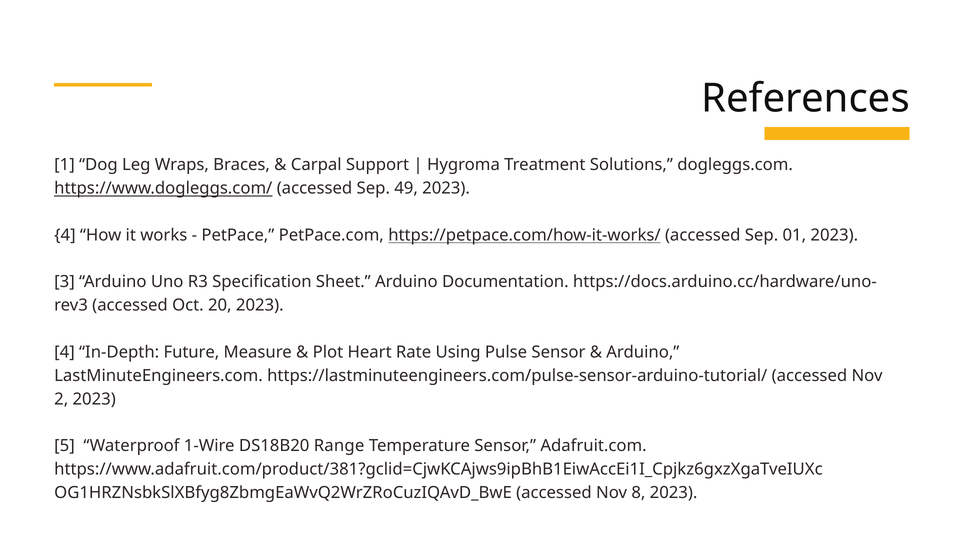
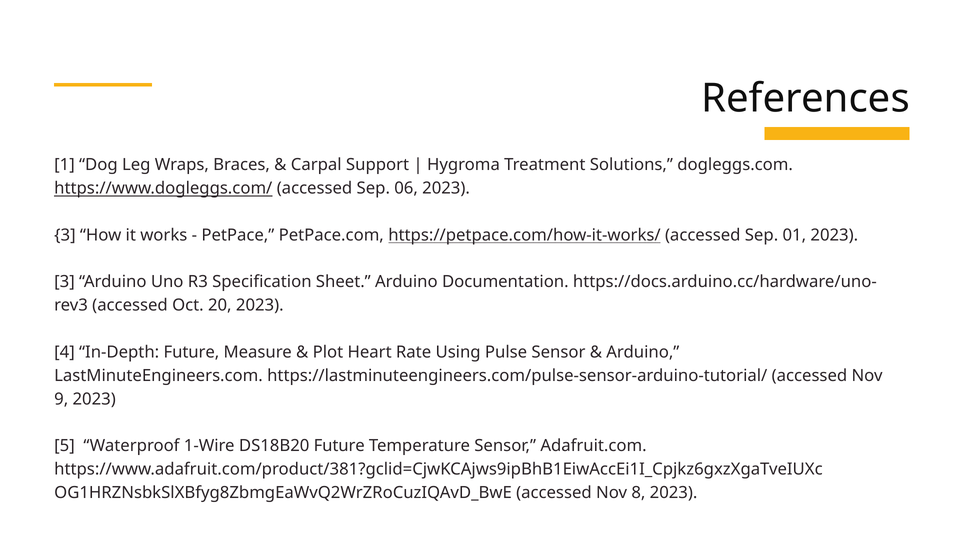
49: 49 -> 06
4 at (65, 235): 4 -> 3
2: 2 -> 9
DS18B20 Range: Range -> Future
